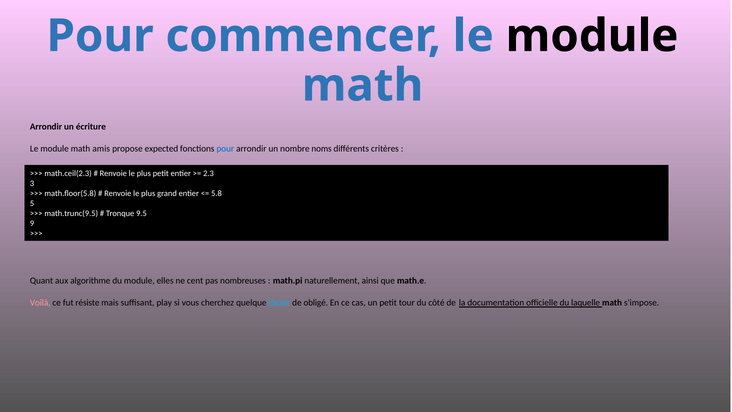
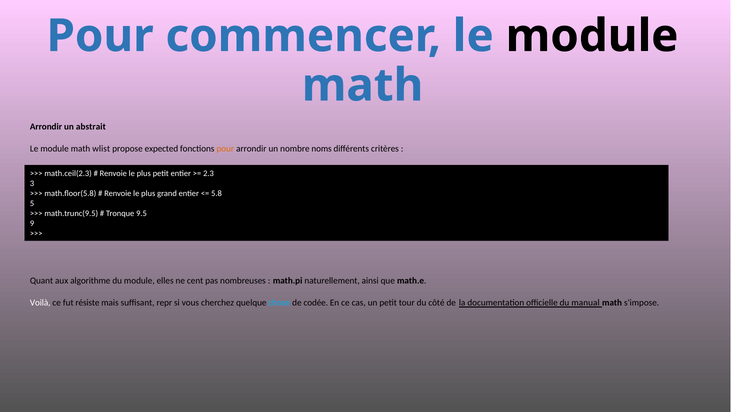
écriture: écriture -> abstrait
amis: amis -> wlist
pour at (225, 149) colour: blue -> orange
Voilà colour: pink -> white
play: play -> repr
obligé: obligé -> codée
laquelle: laquelle -> manual
